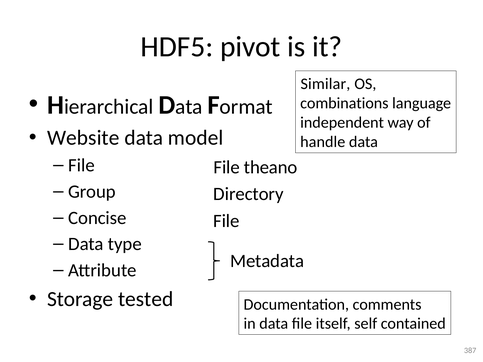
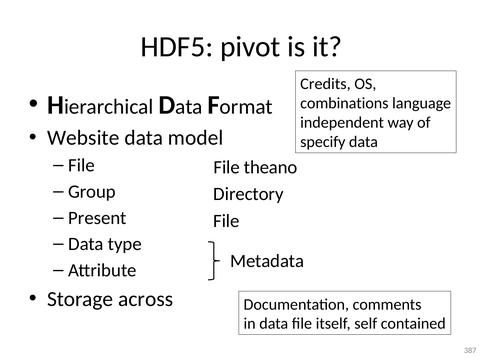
Similar: Similar -> Credits
handle: handle -> specify
Concise: Concise -> Present
tested: tested -> across
